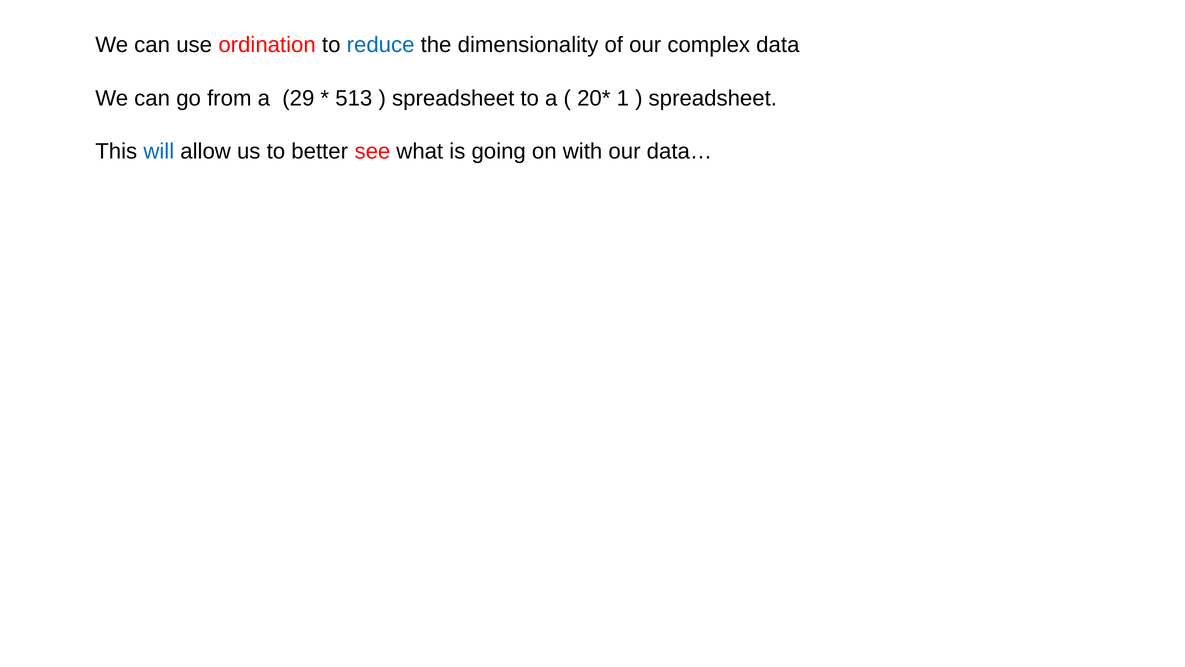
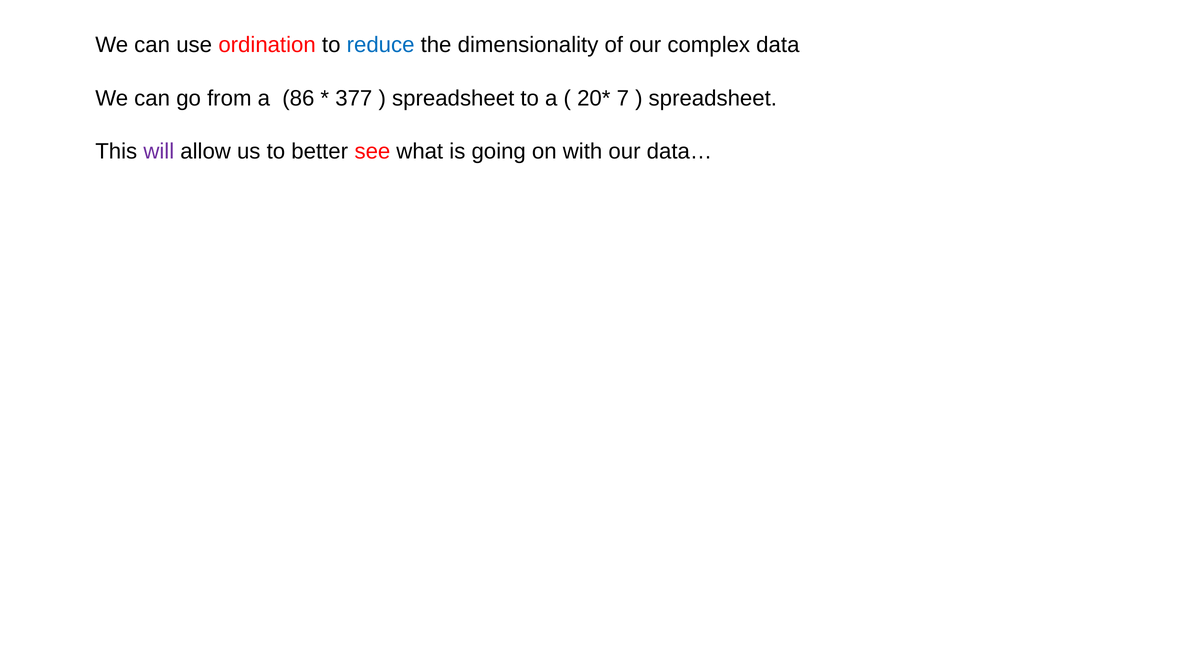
29: 29 -> 86
513: 513 -> 377
1: 1 -> 7
will colour: blue -> purple
